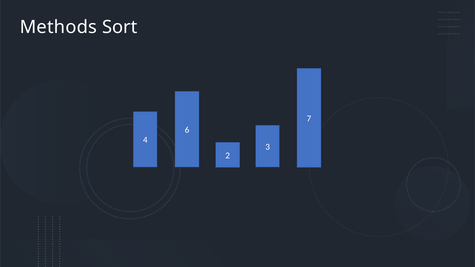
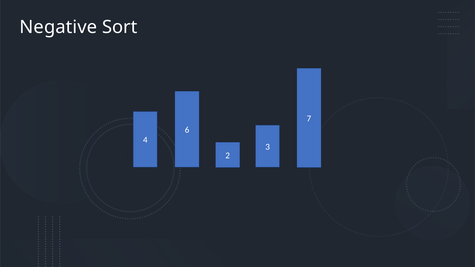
Methods: Methods -> Negative
